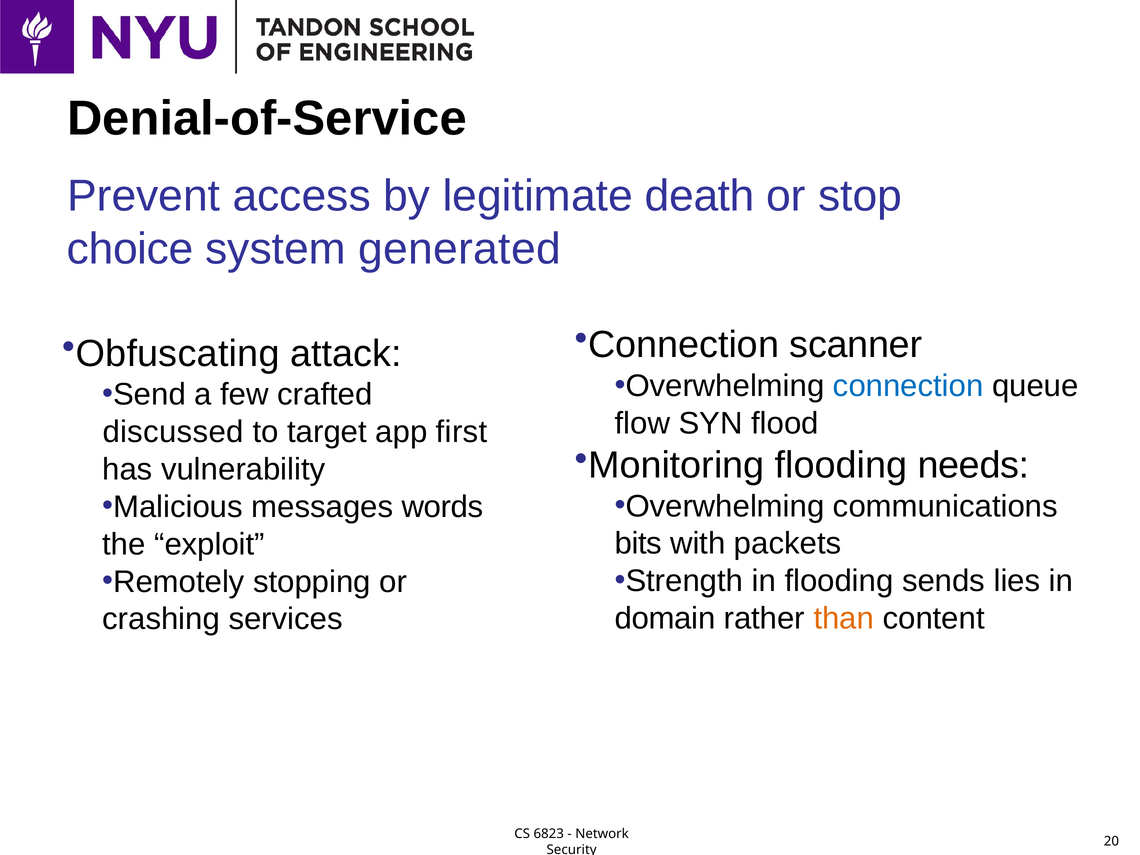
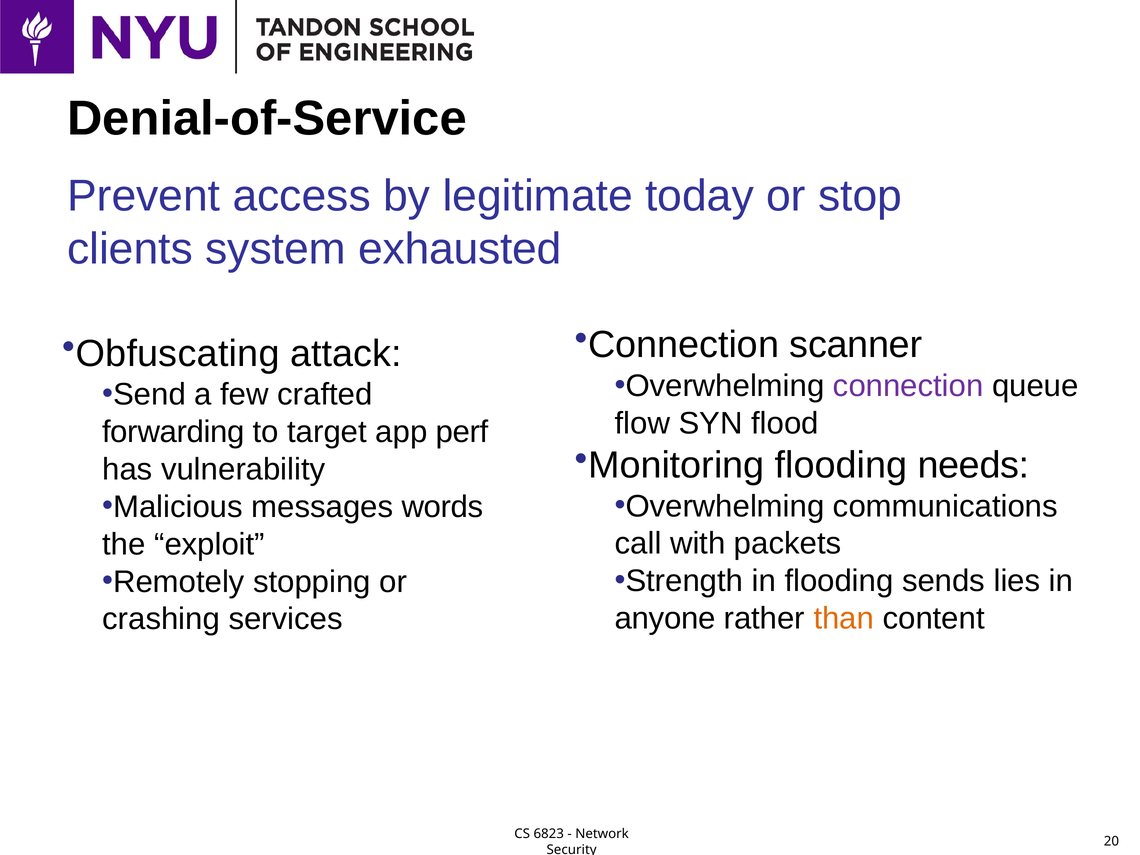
death: death -> today
choice: choice -> clients
generated: generated -> exhausted
connection at (908, 386) colour: blue -> purple
discussed: discussed -> forwarding
first: first -> perf
bits: bits -> call
domain: domain -> anyone
